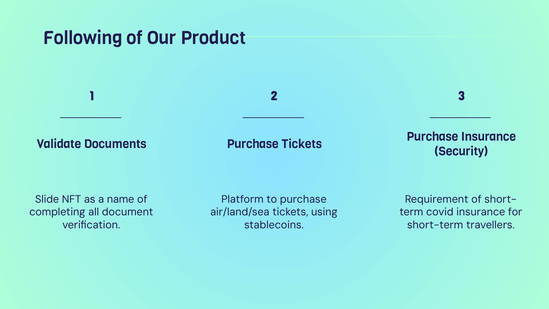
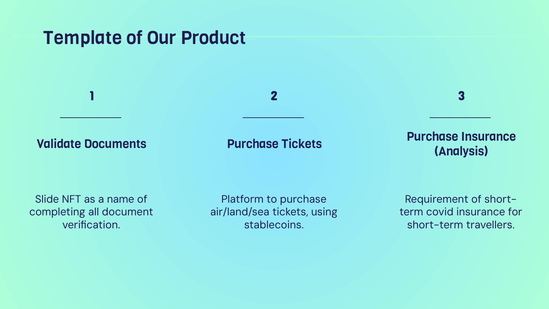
Following: Following -> Template
Security: Security -> Analysis
